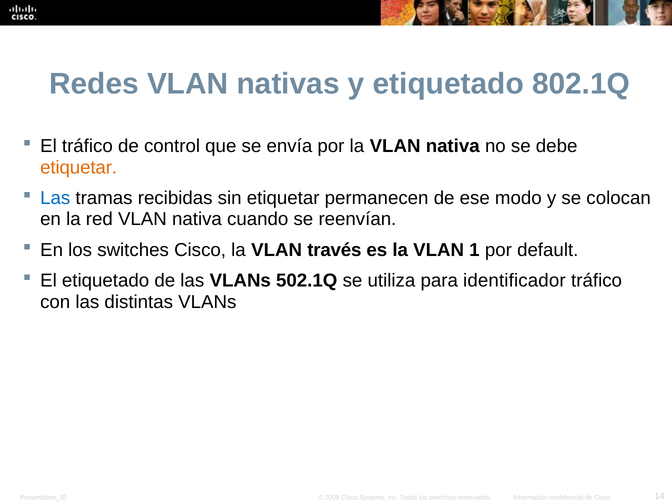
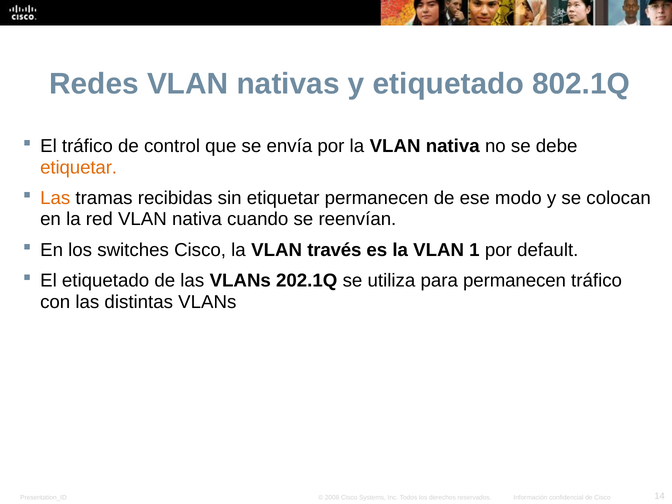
Las at (55, 198) colour: blue -> orange
502.1Q: 502.1Q -> 202.1Q
para identificador: identificador -> permanecen
